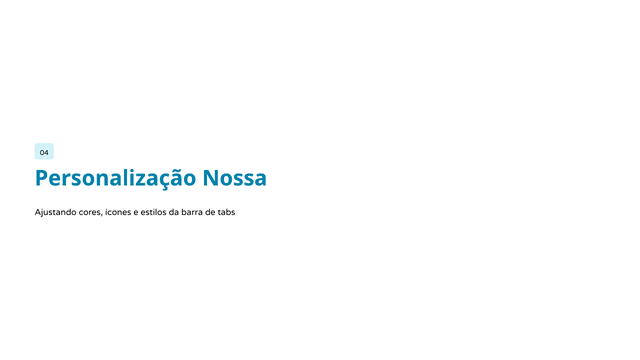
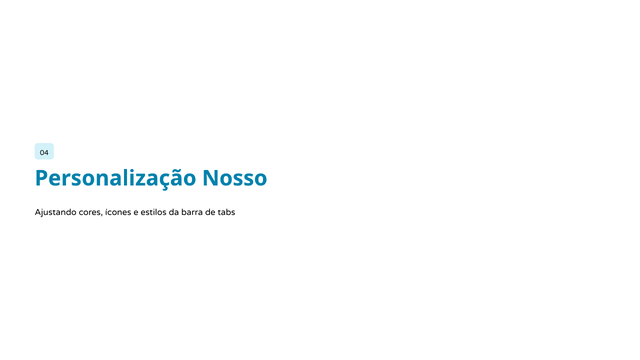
Nossa: Nossa -> Nosso
